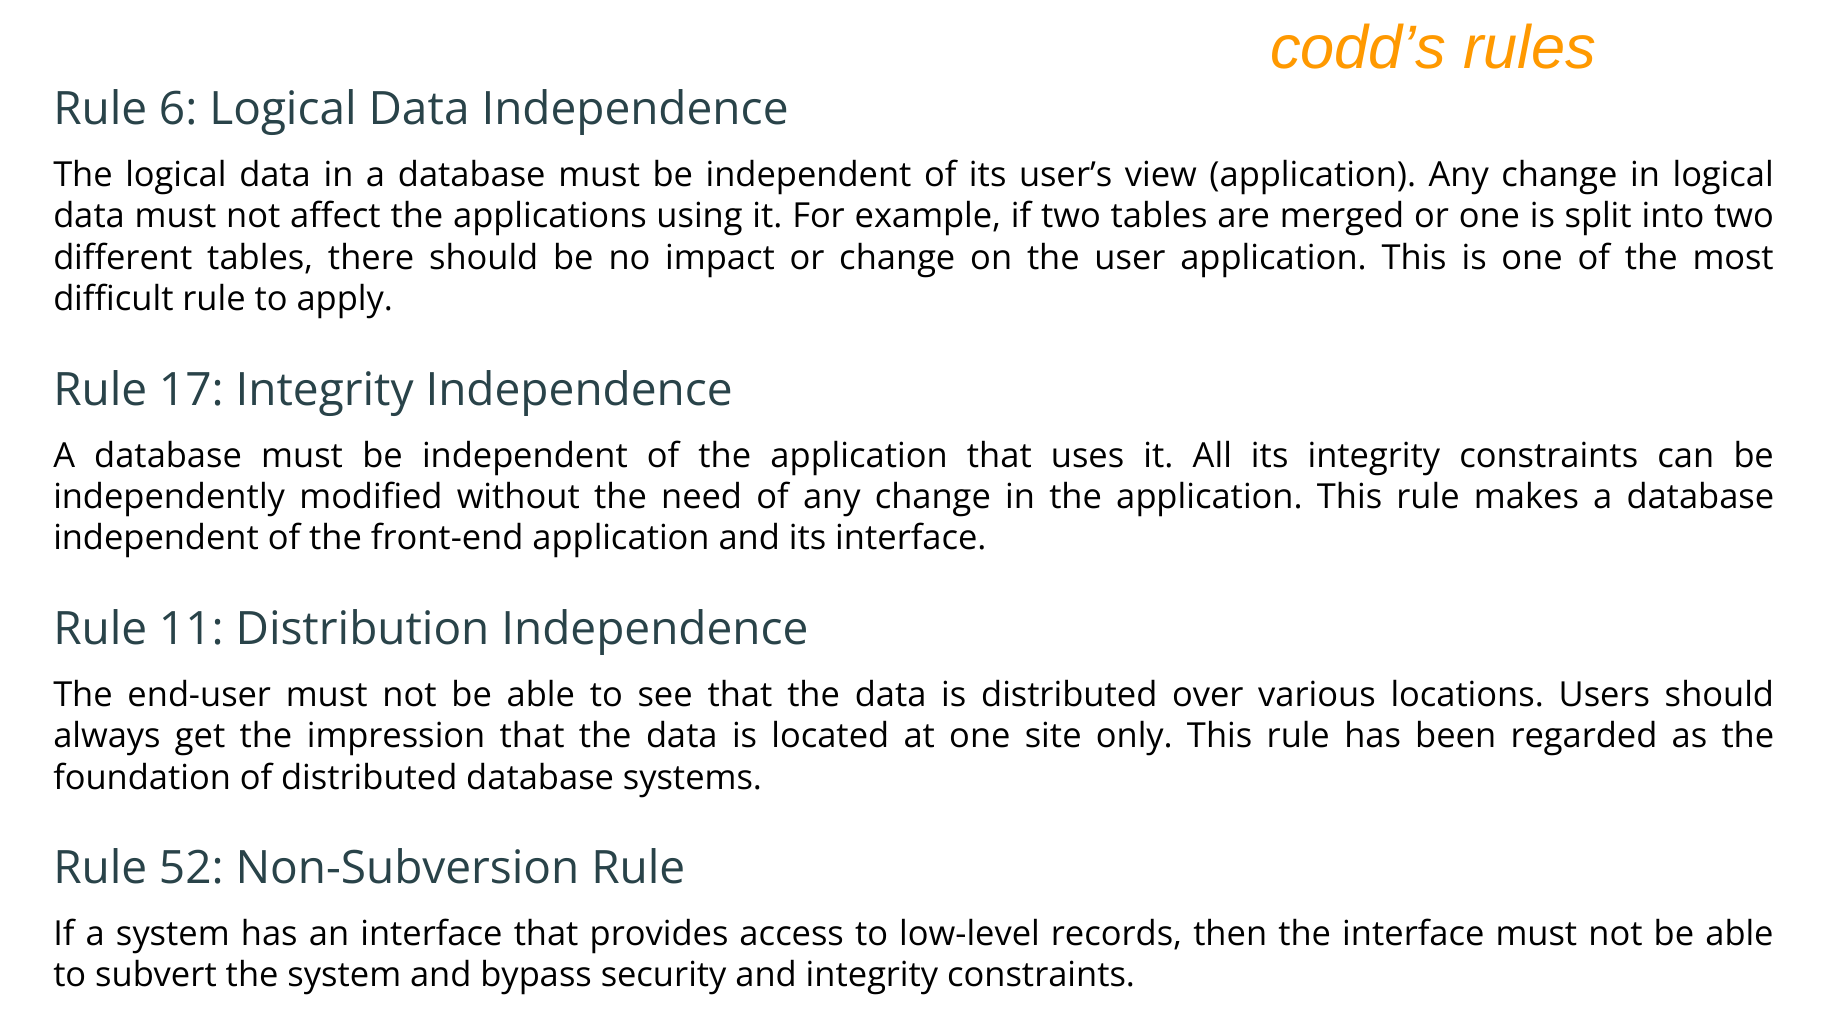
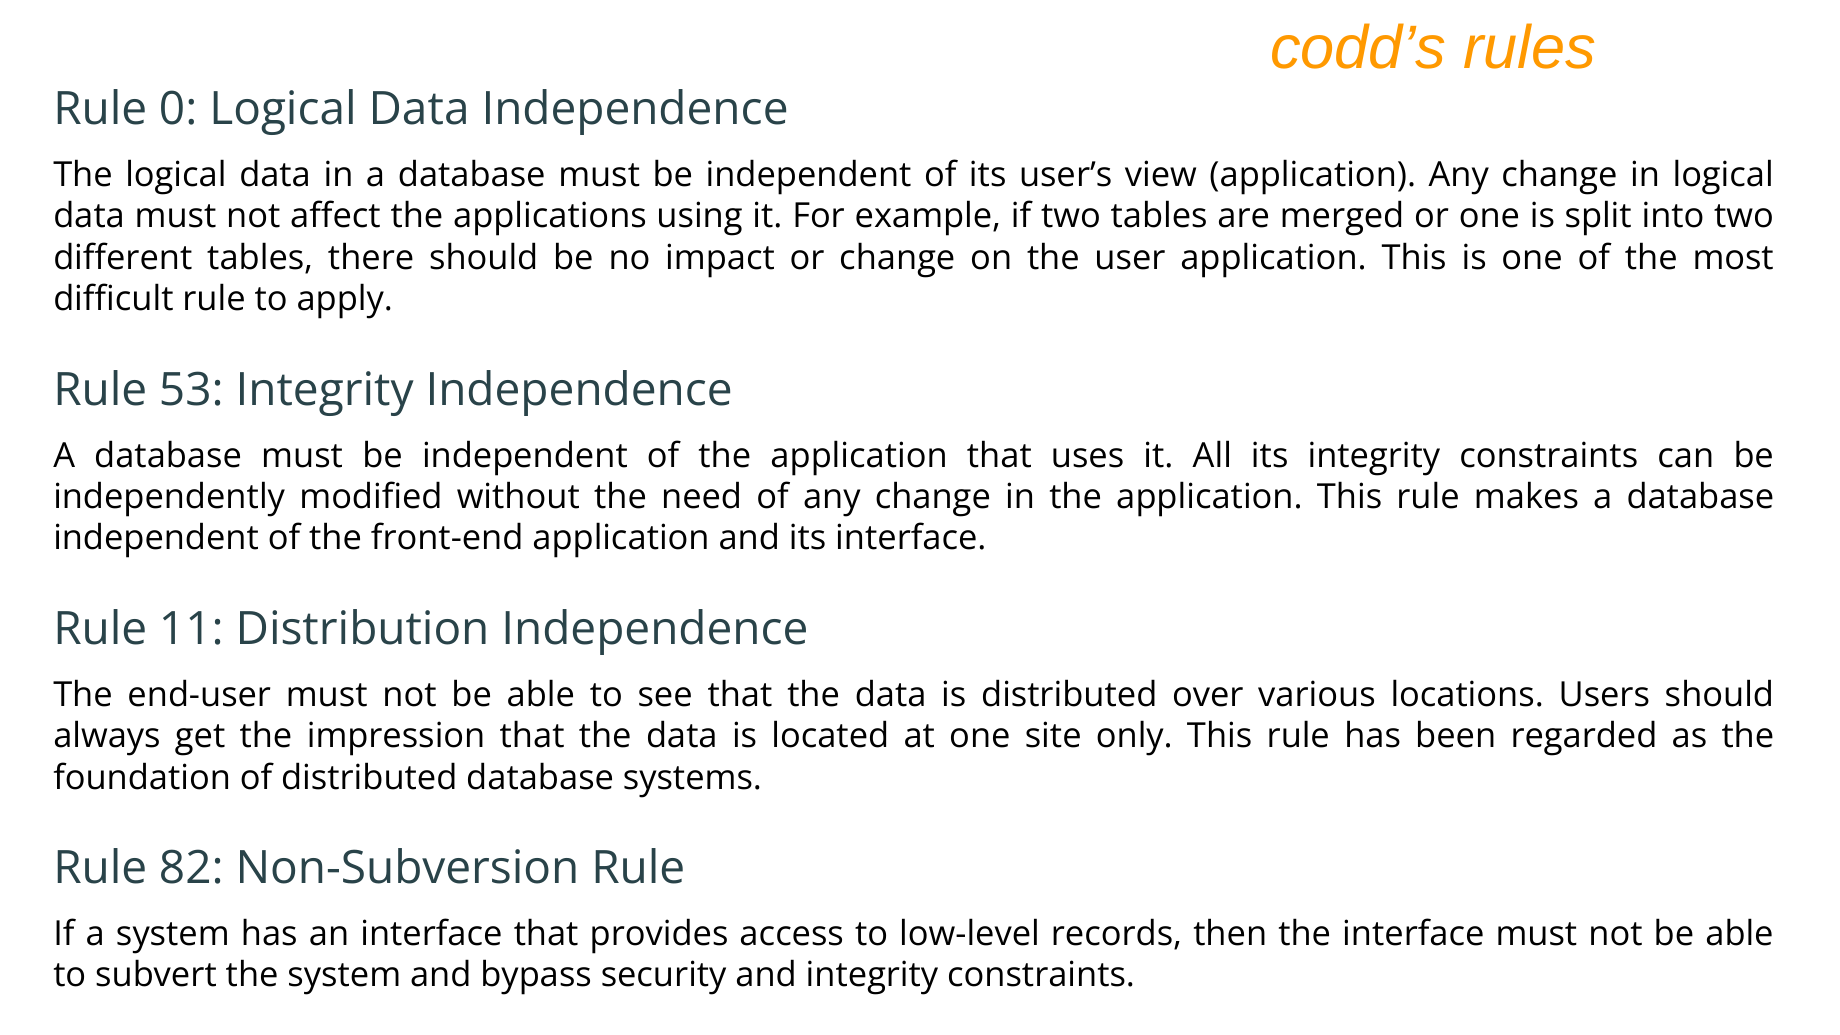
6: 6 -> 0
17: 17 -> 53
52: 52 -> 82
